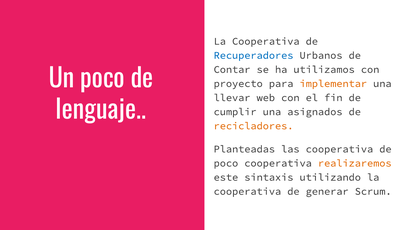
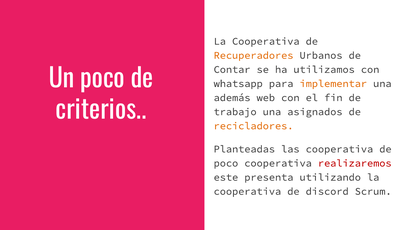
Recuperadores colour: blue -> orange
proyecto: proyecto -> whatsapp
llevar: llevar -> además
lenguaje: lenguaje -> criterios
cumplir: cumplir -> trabajo
realizaremos colour: orange -> red
sintaxis: sintaxis -> presenta
generar: generar -> discord
